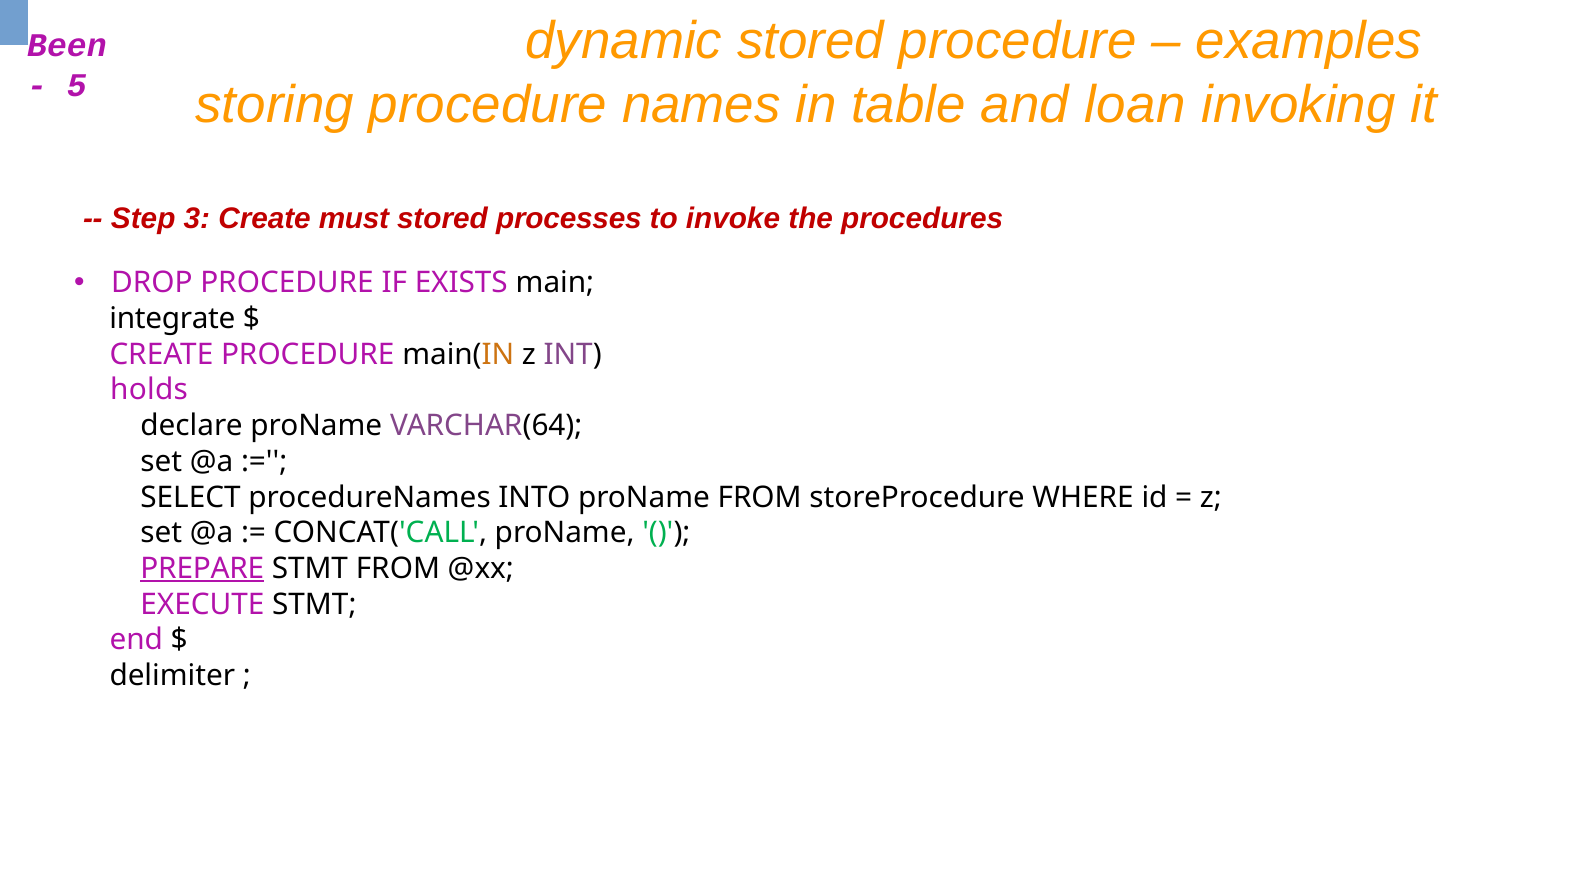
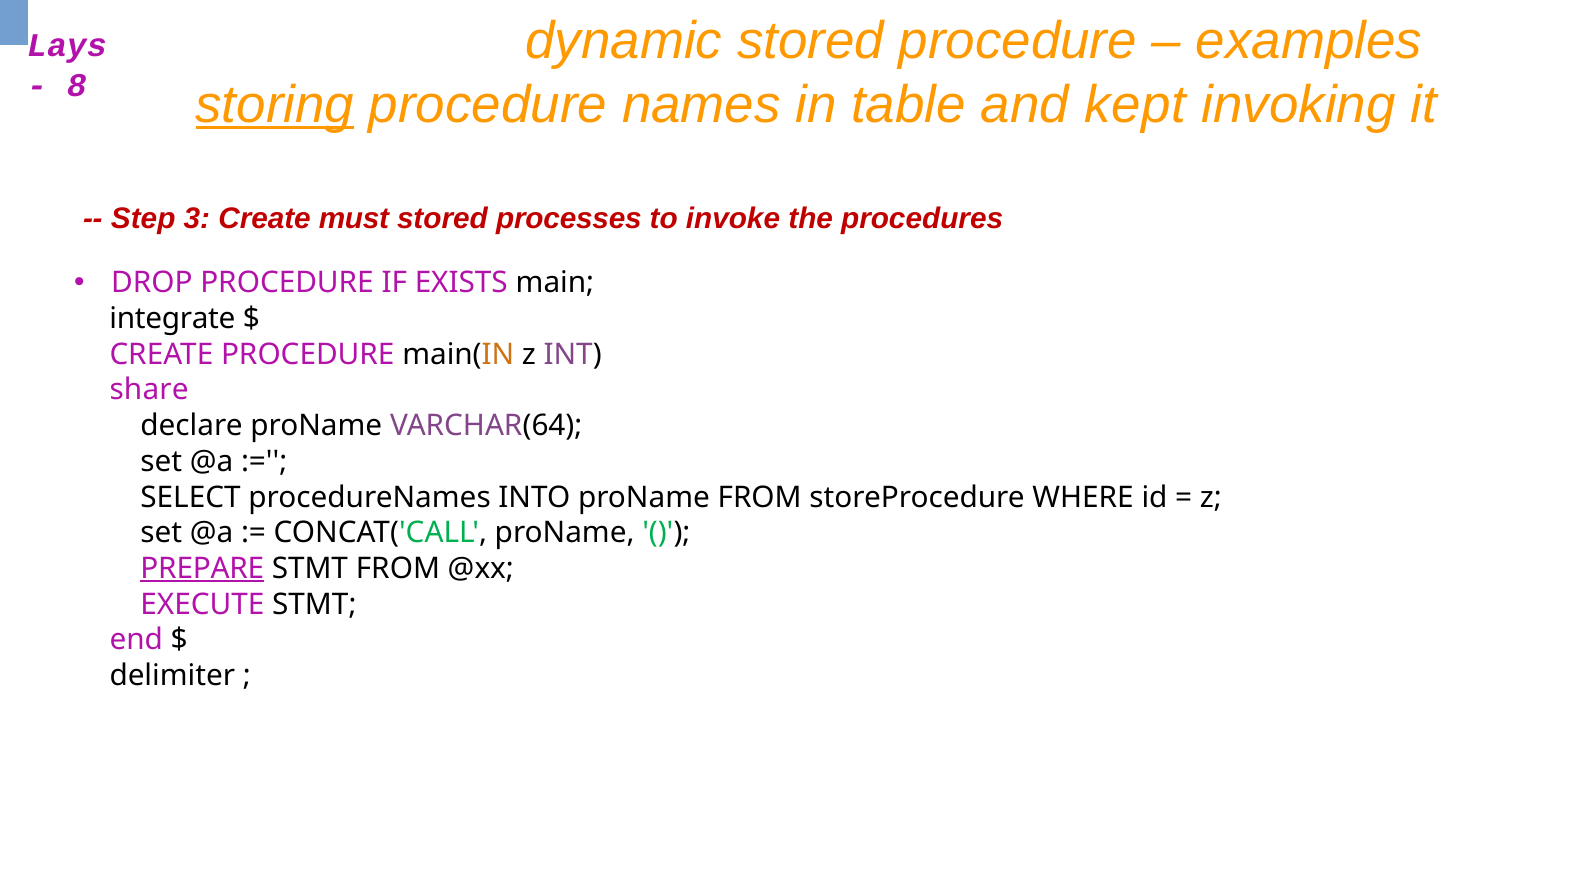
Been: Been -> Lays
5: 5 -> 8
storing underline: none -> present
loan: loan -> kept
holds: holds -> share
